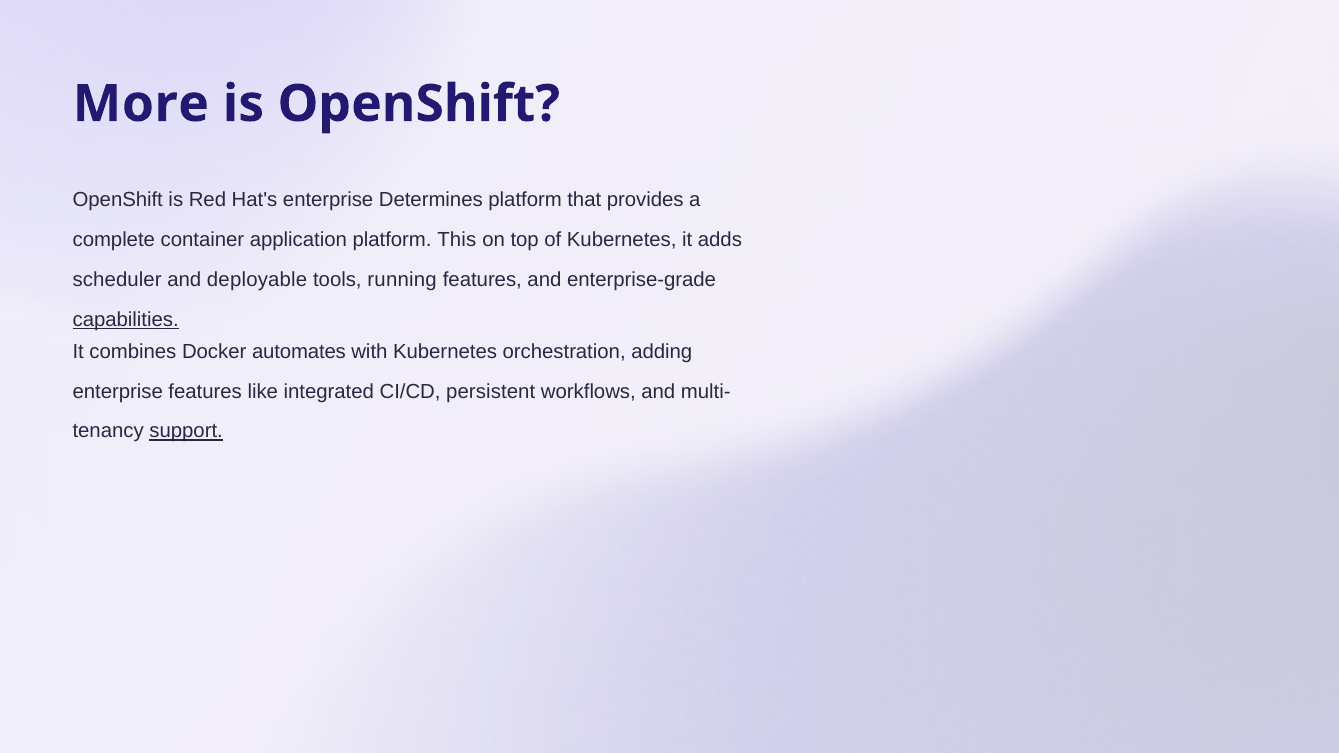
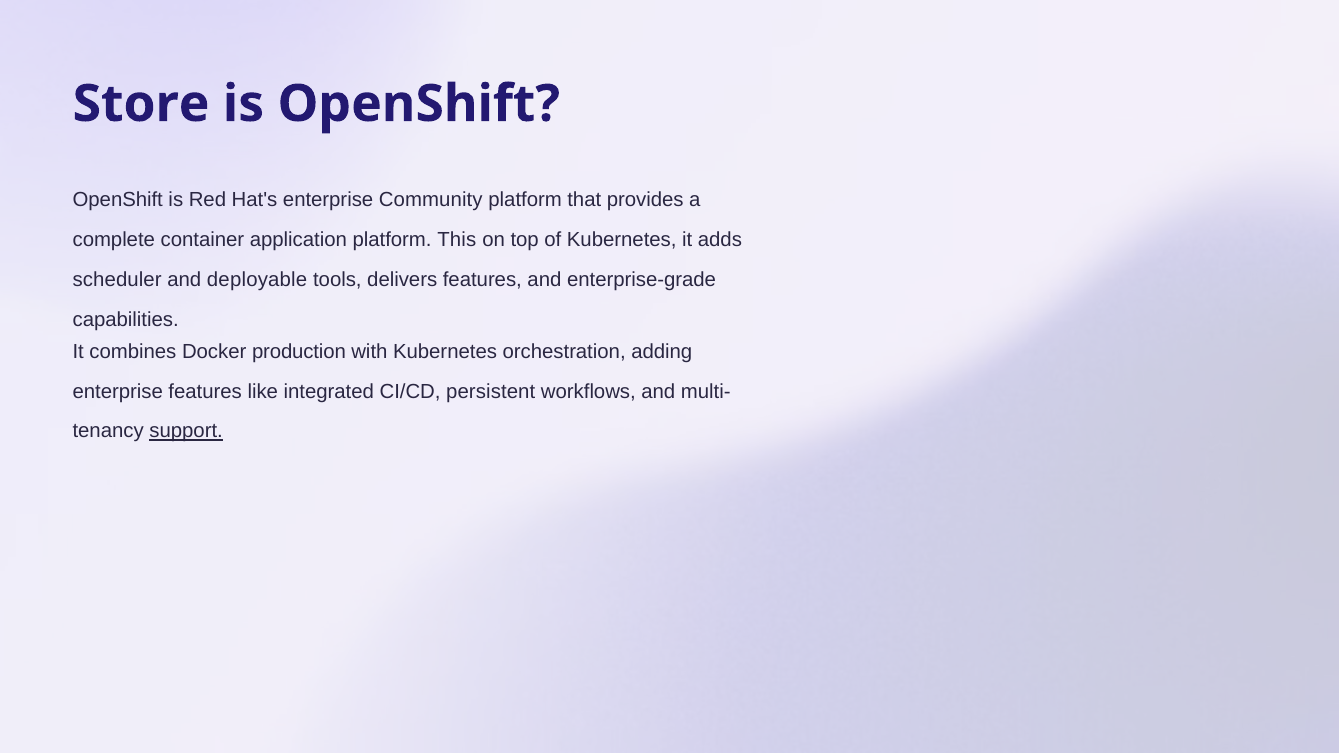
More: More -> Store
Determines: Determines -> Community
running: running -> delivers
capabilities underline: present -> none
automates: automates -> production
